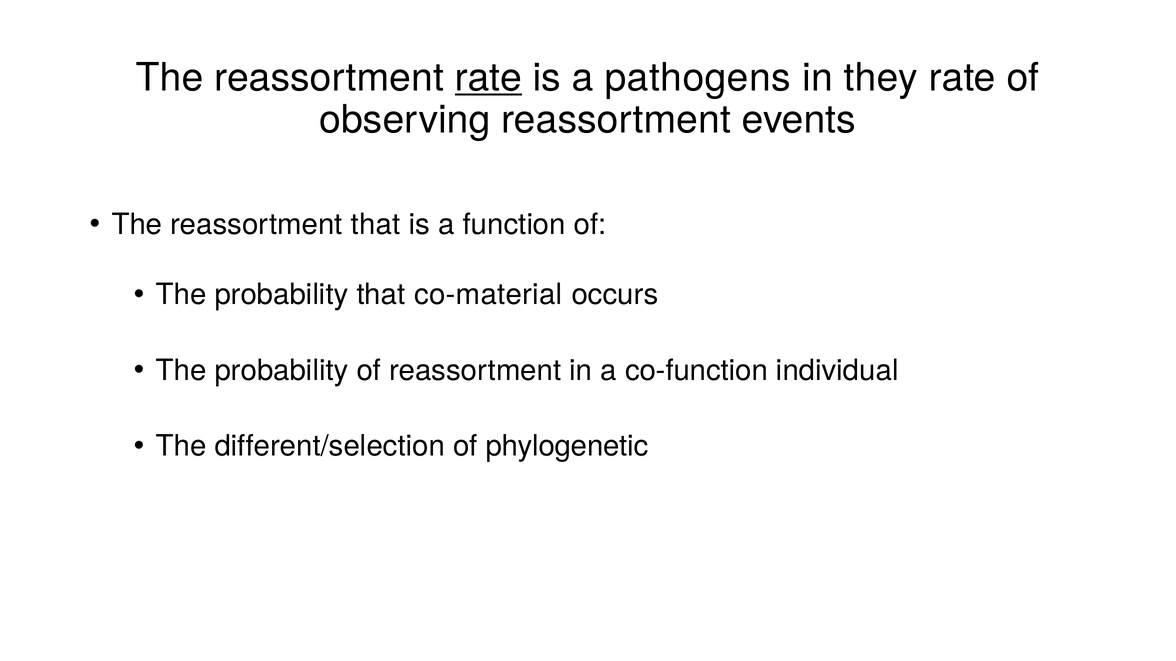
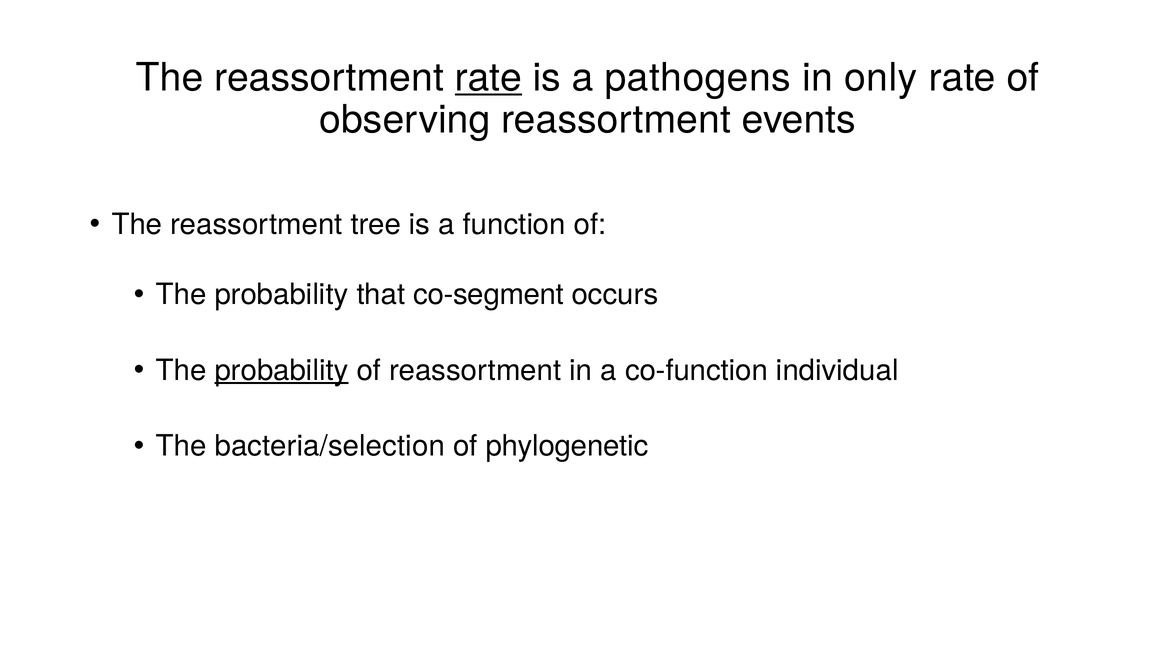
they: they -> only
reassortment that: that -> tree
co-material: co-material -> co-segment
probability at (281, 371) underline: none -> present
different/selection: different/selection -> bacteria/selection
